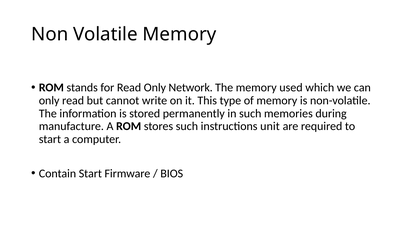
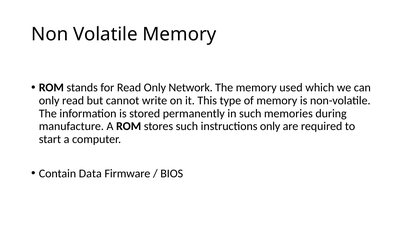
instructions unit: unit -> only
Contain Start: Start -> Data
